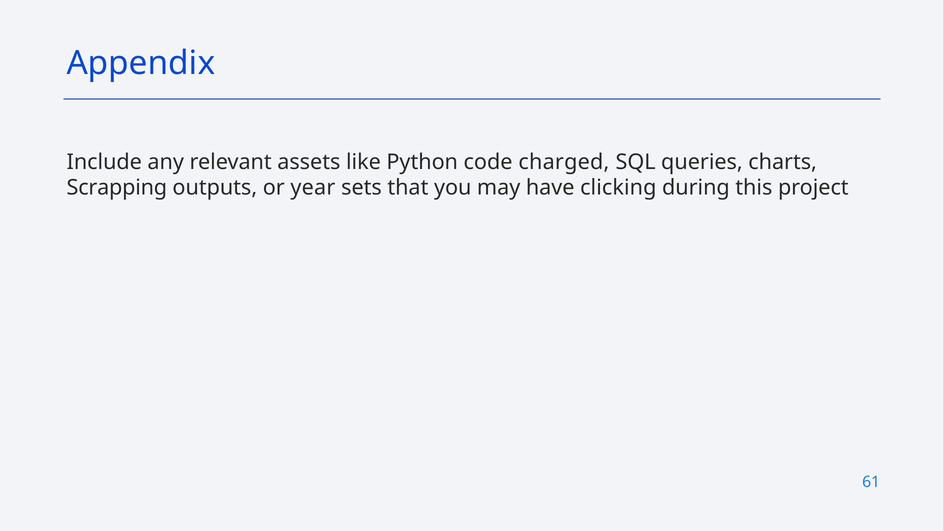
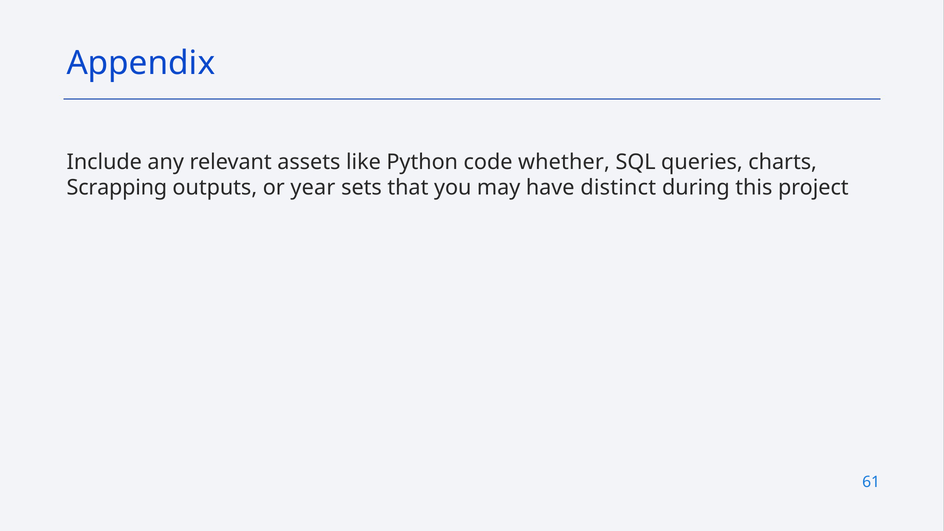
charged: charged -> whether
clicking: clicking -> distinct
